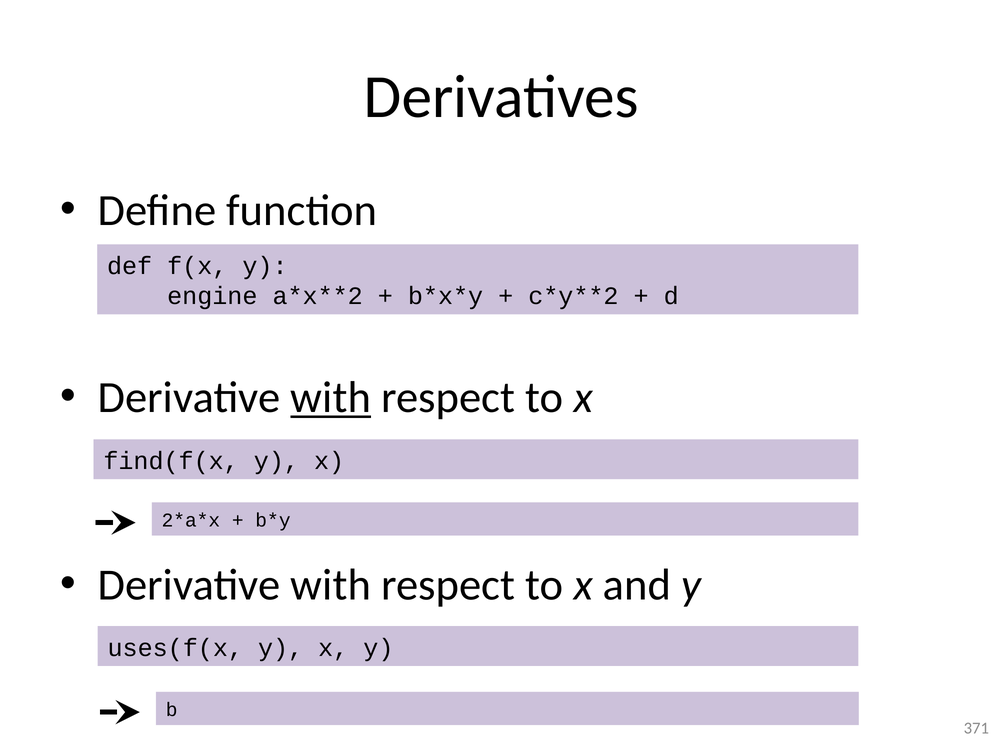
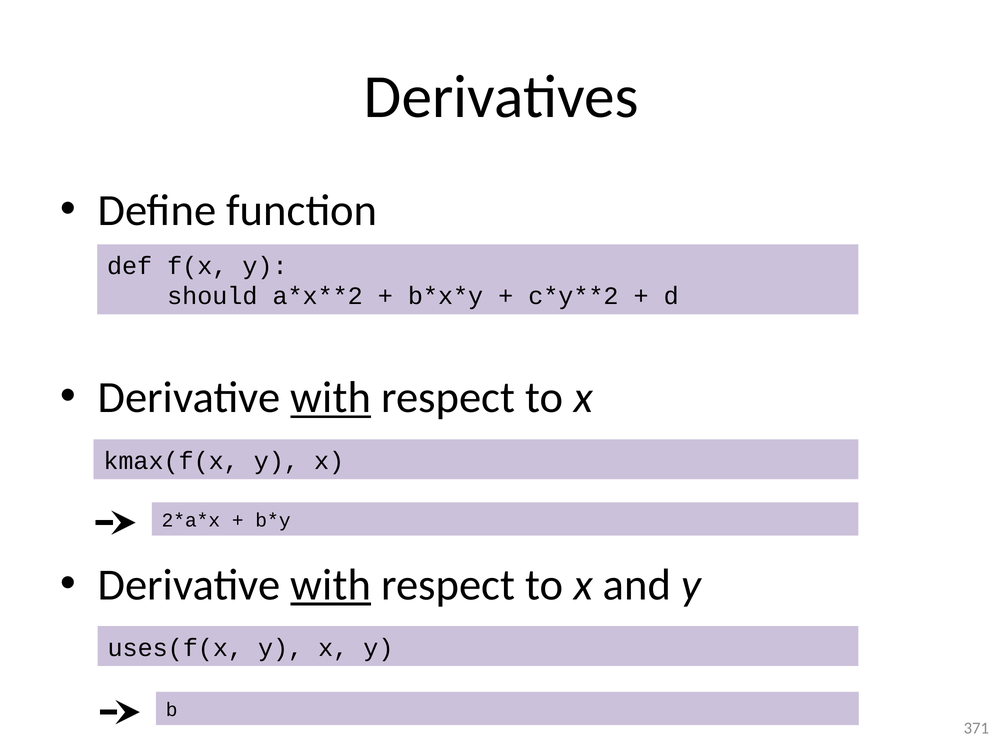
engine: engine -> should
find(f(x: find(f(x -> kmax(f(x
with at (331, 585) underline: none -> present
